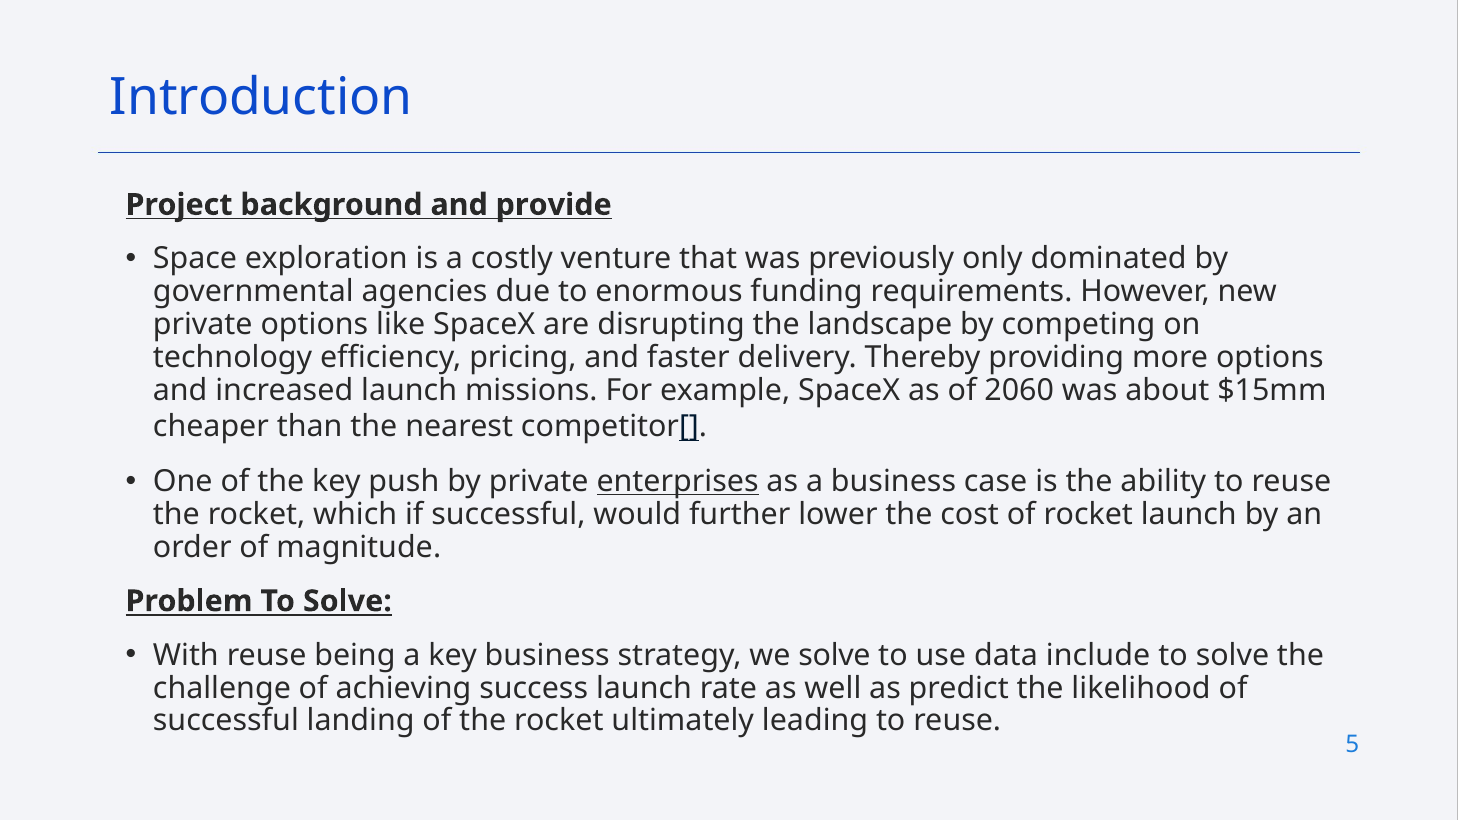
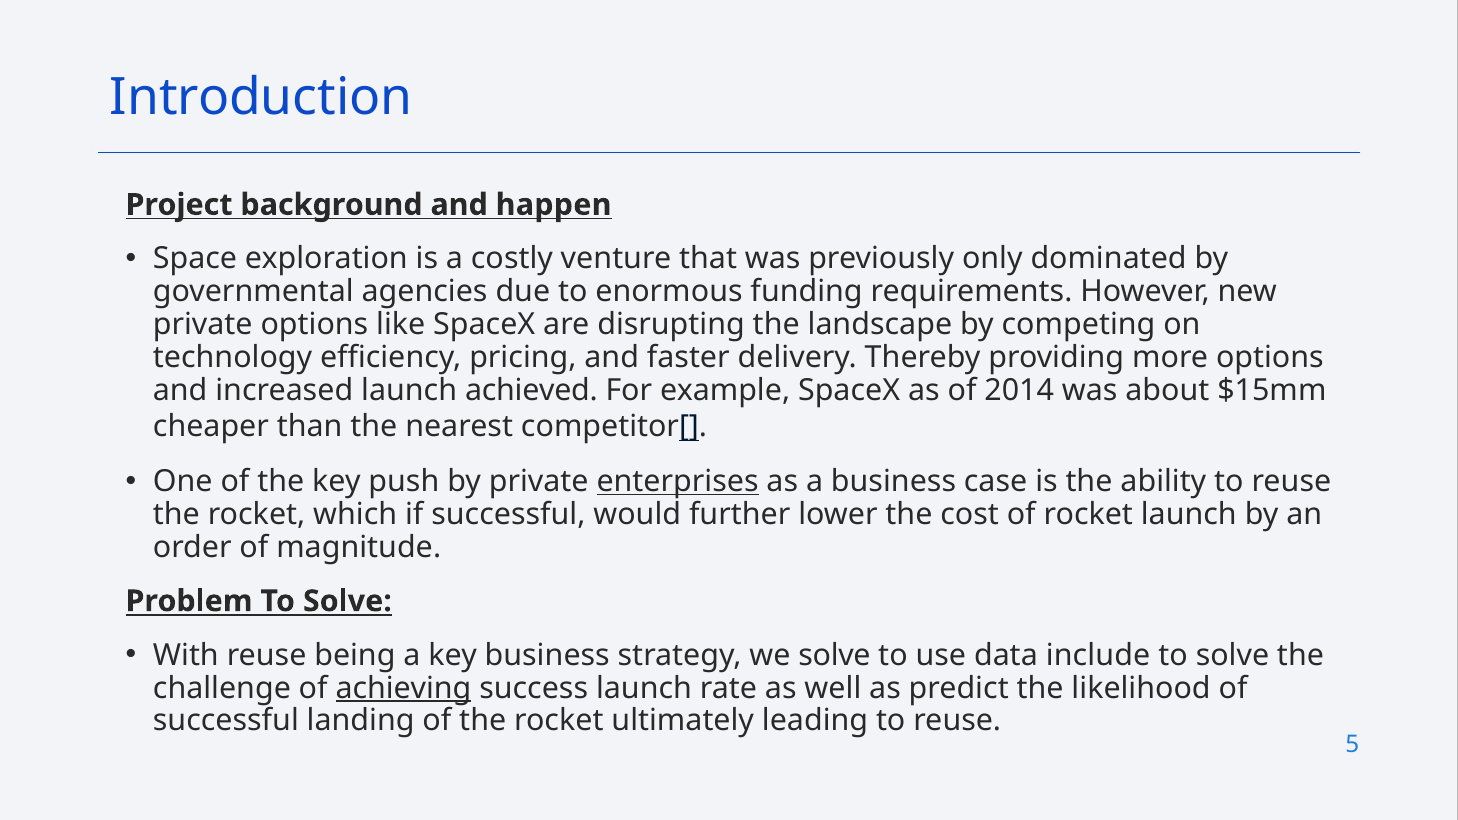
provide: provide -> happen
missions: missions -> achieved
2060: 2060 -> 2014
achieving underline: none -> present
